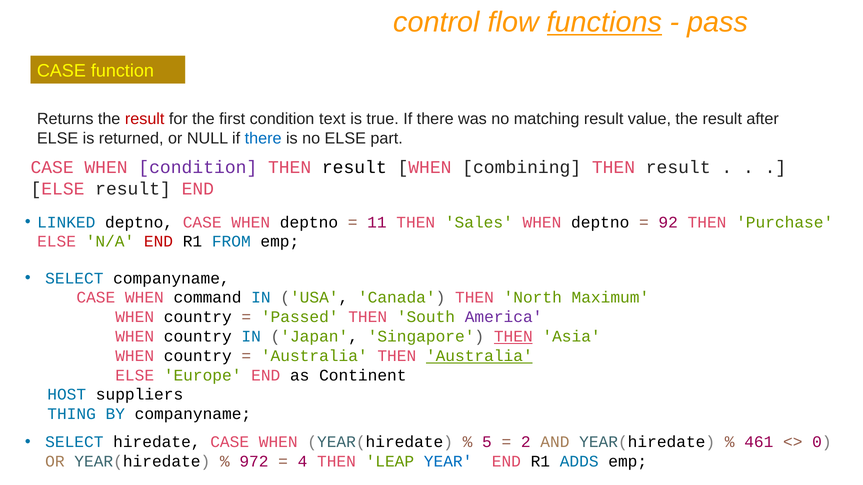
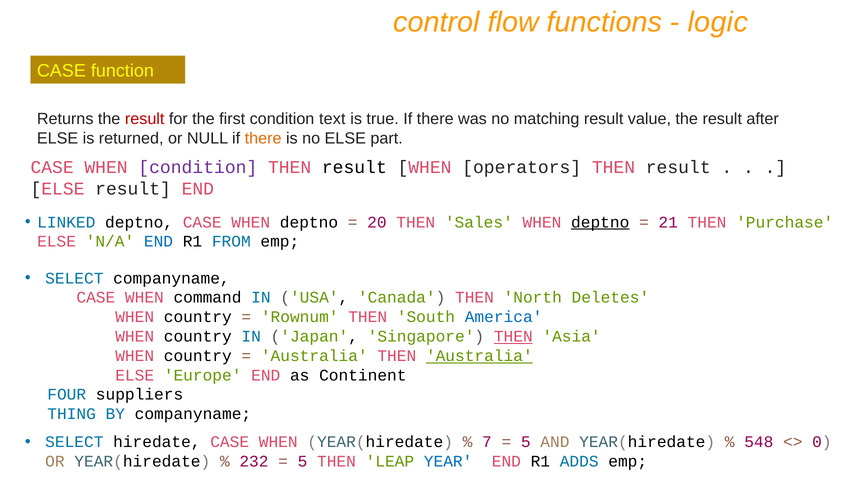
functions underline: present -> none
pass: pass -> logic
there at (263, 139) colour: blue -> orange
combining: combining -> operators
11: 11 -> 20
deptno at (600, 222) underline: none -> present
92: 92 -> 21
END at (158, 242) colour: red -> blue
Maximum: Maximum -> Deletes
Passed: Passed -> Rownum
America colour: purple -> blue
HOST: HOST -> FOUR
5: 5 -> 7
2 at (526, 442): 2 -> 5
461: 461 -> 548
972: 972 -> 232
4 at (303, 462): 4 -> 5
